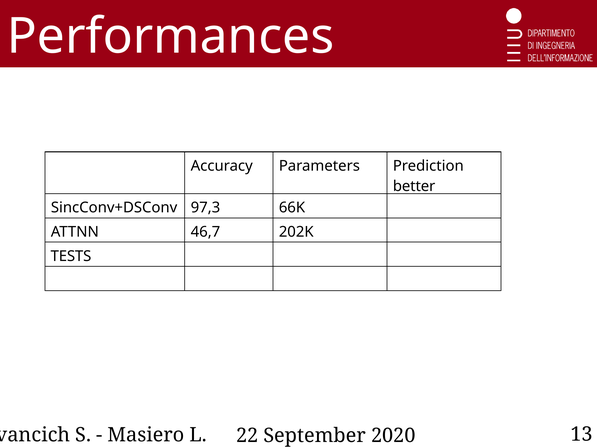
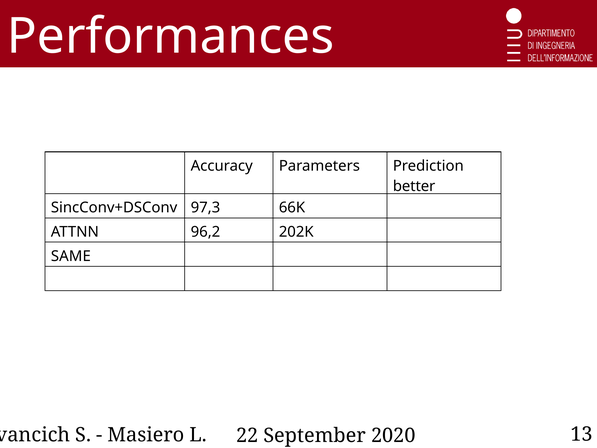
46,7: 46,7 -> 96,2
TESTS: TESTS -> SAME
